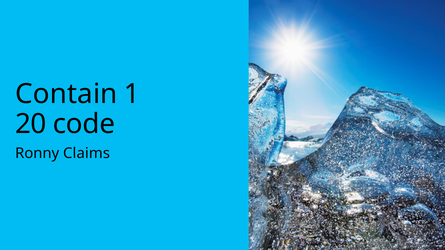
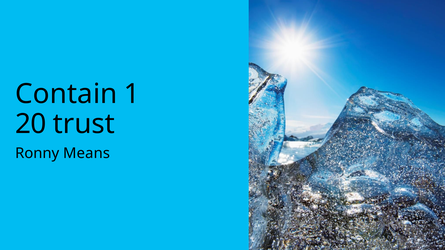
code: code -> trust
Claims: Claims -> Means
